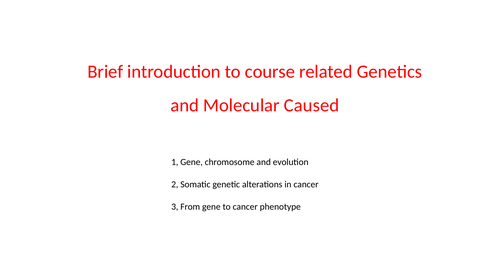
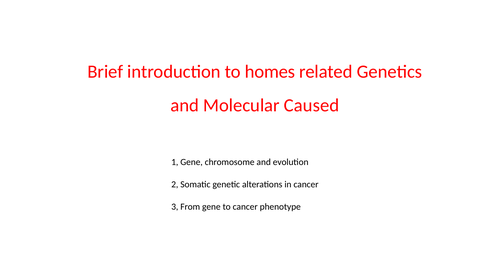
course: course -> homes
